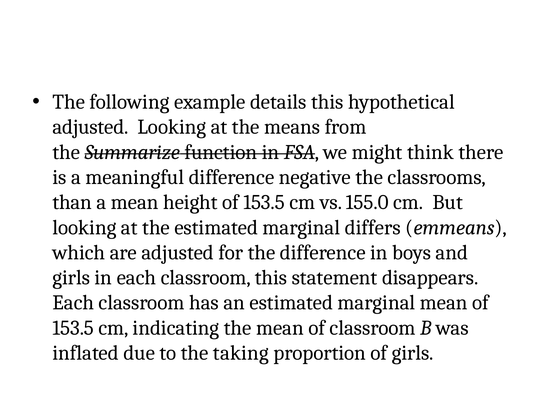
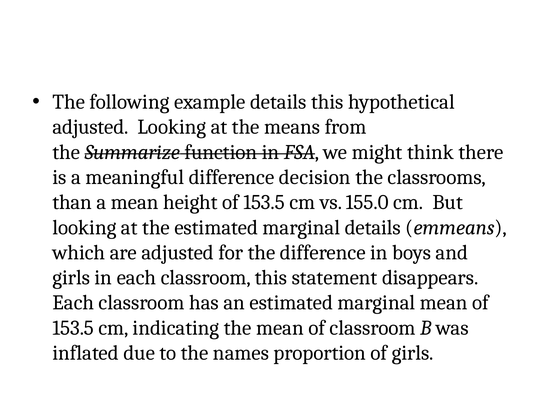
negative: negative -> decision
marginal differs: differs -> details
taking: taking -> names
